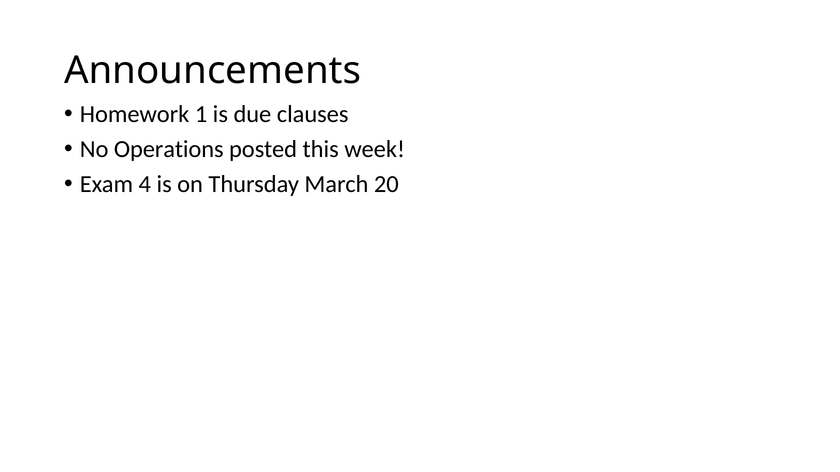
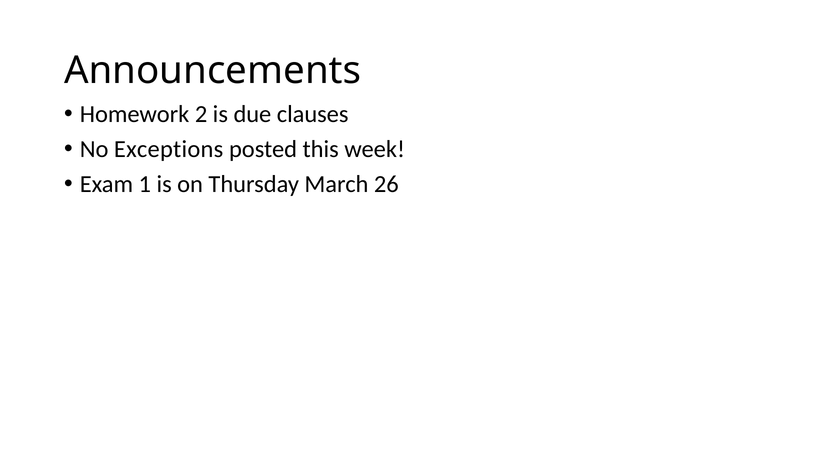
1: 1 -> 2
Operations: Operations -> Exceptions
4: 4 -> 1
20: 20 -> 26
